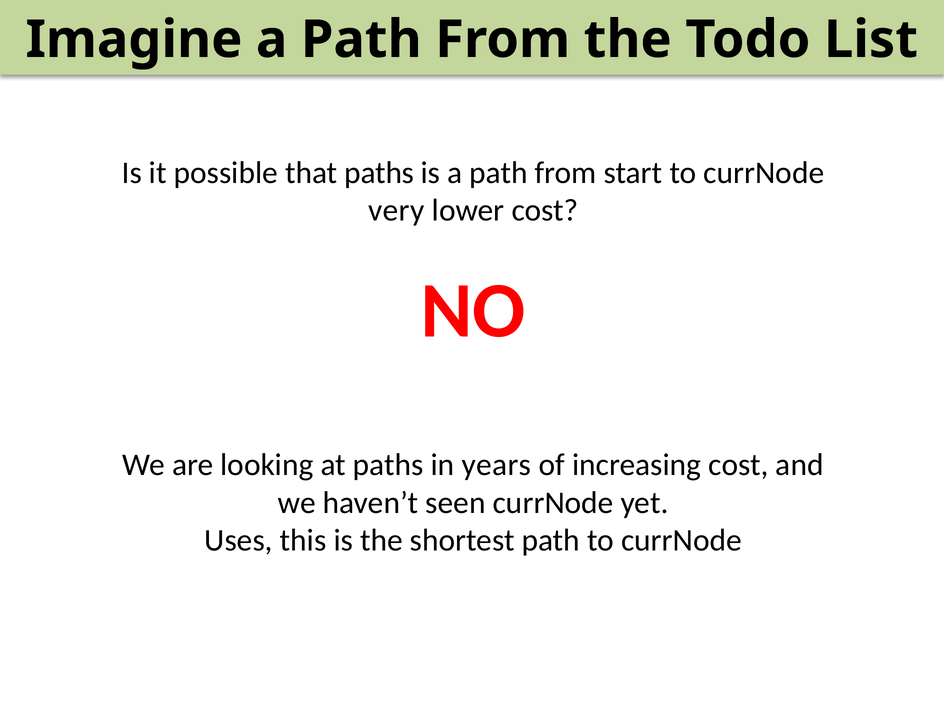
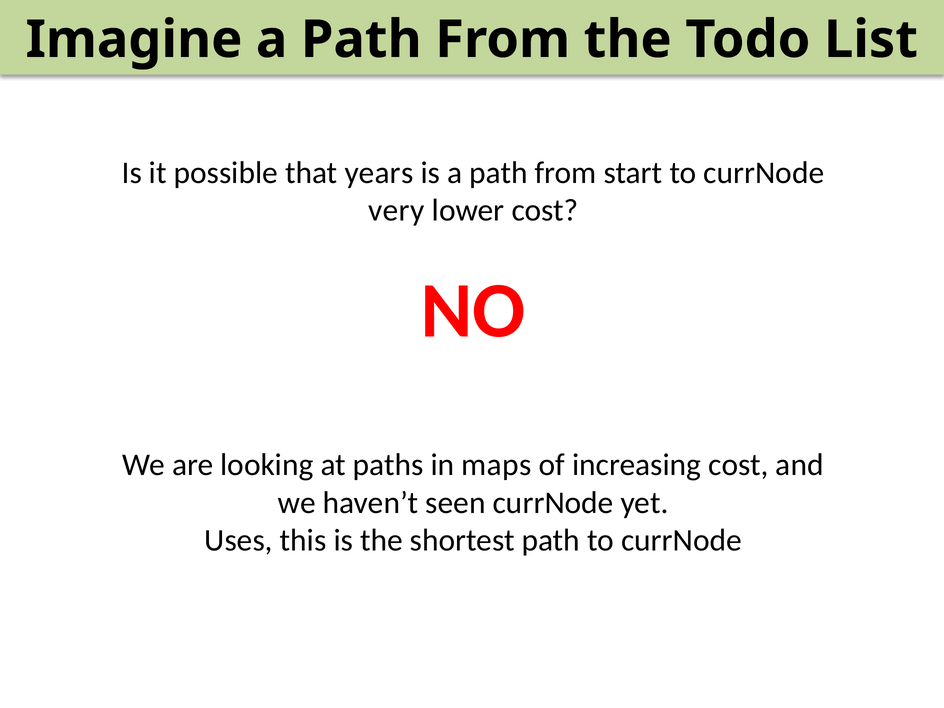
that paths: paths -> years
years: years -> maps
